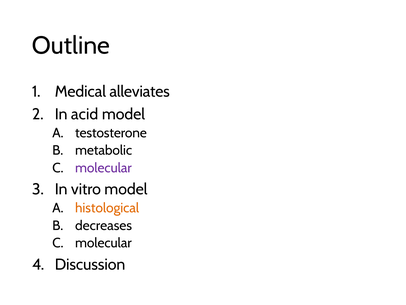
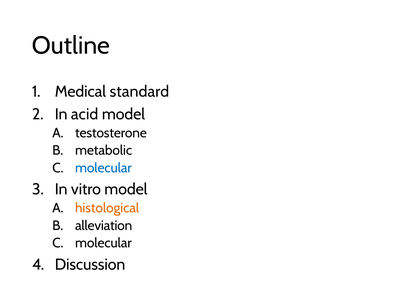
alleviates: alleviates -> standard
molecular at (103, 168) colour: purple -> blue
decreases: decreases -> alleviation
